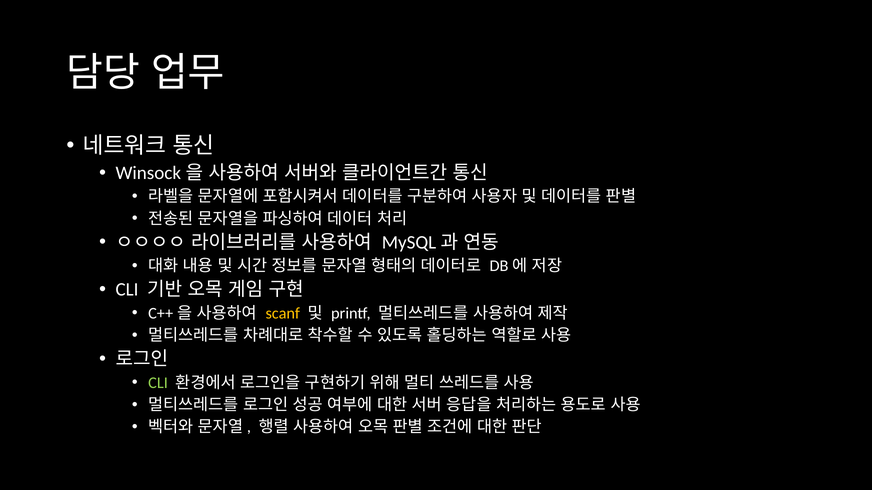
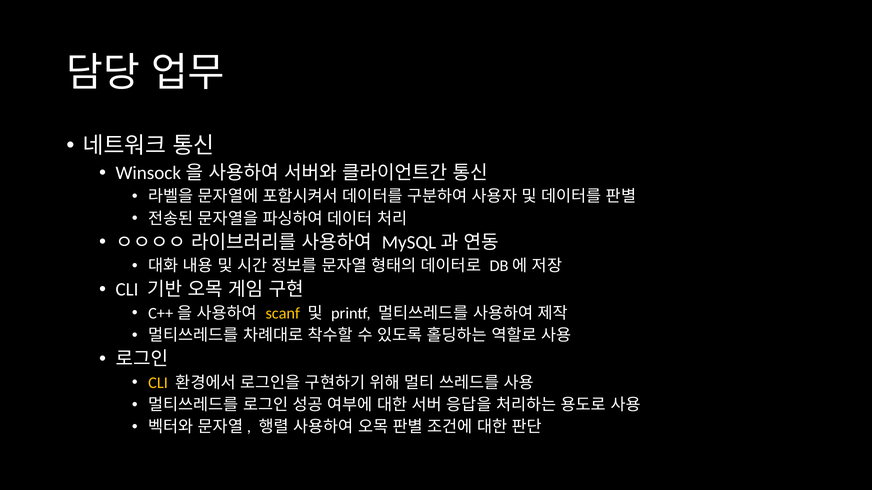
CLI at (158, 383) colour: light green -> yellow
